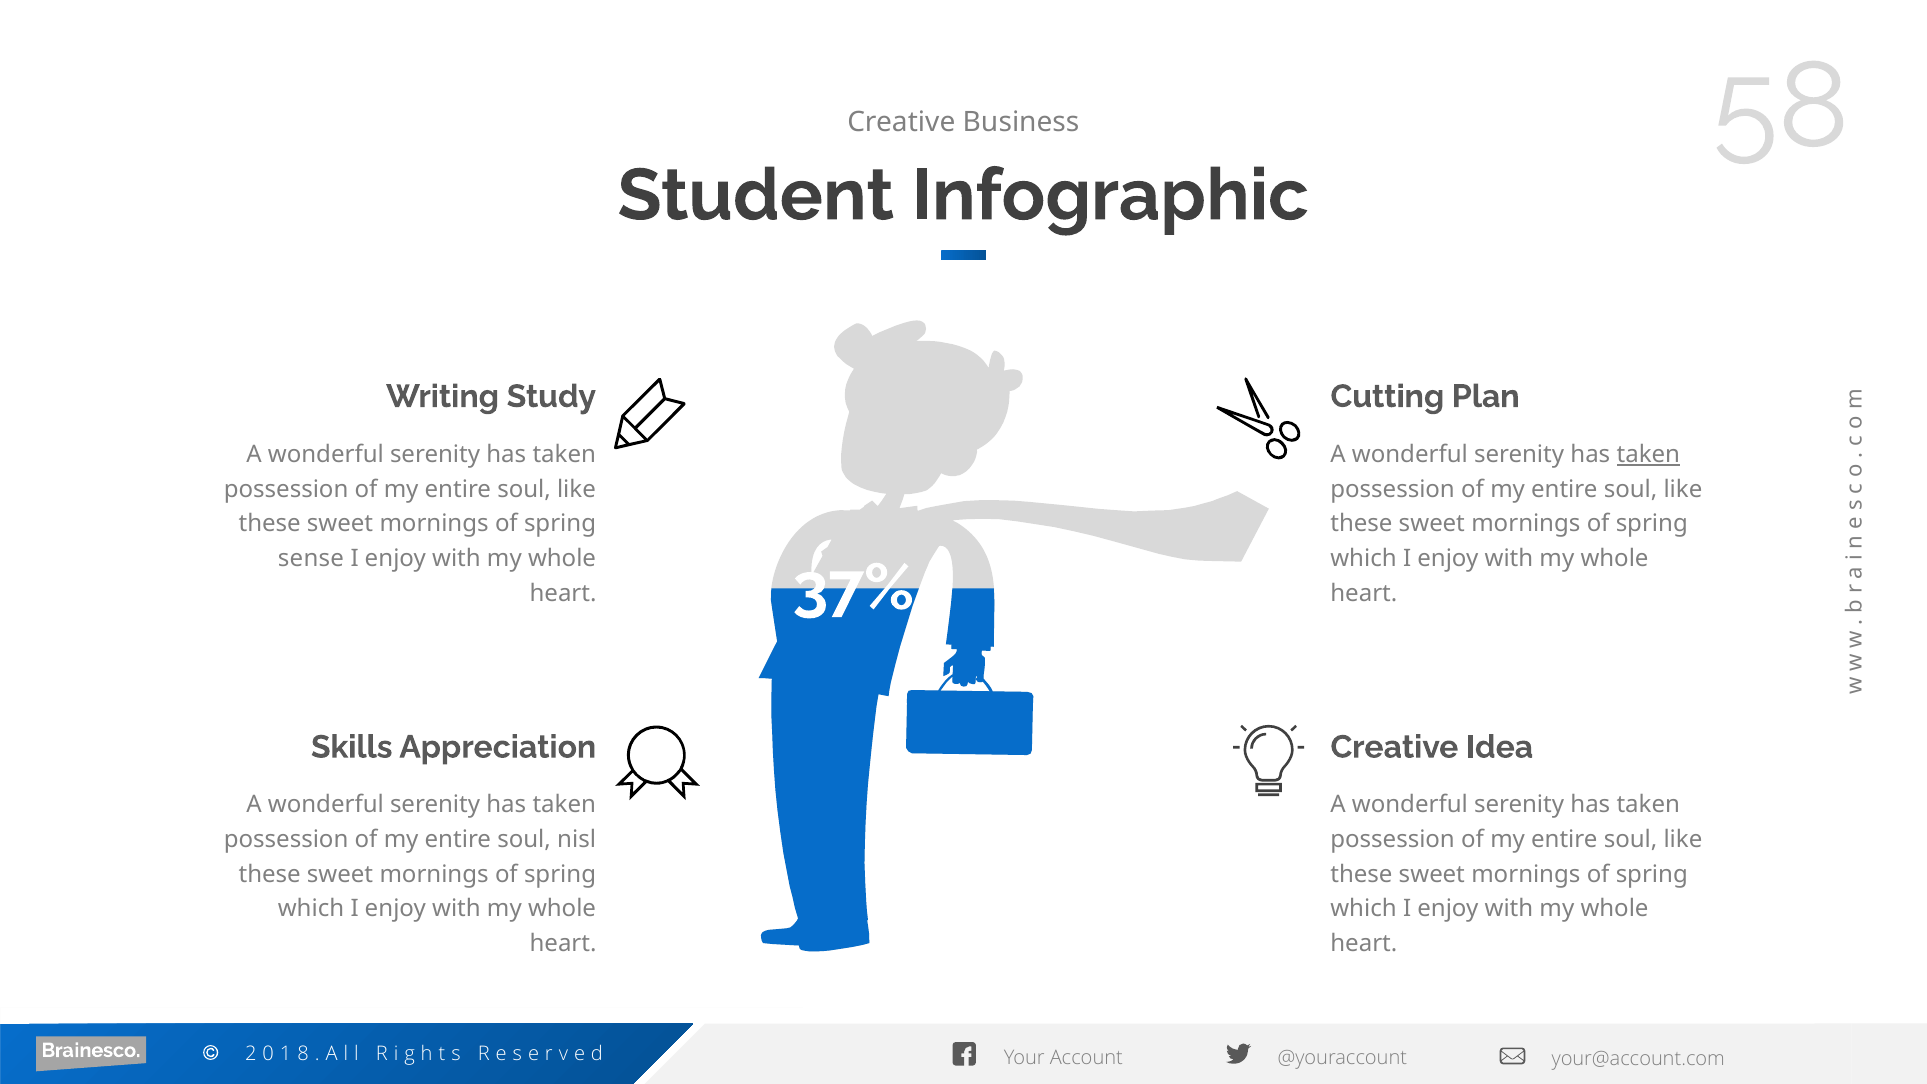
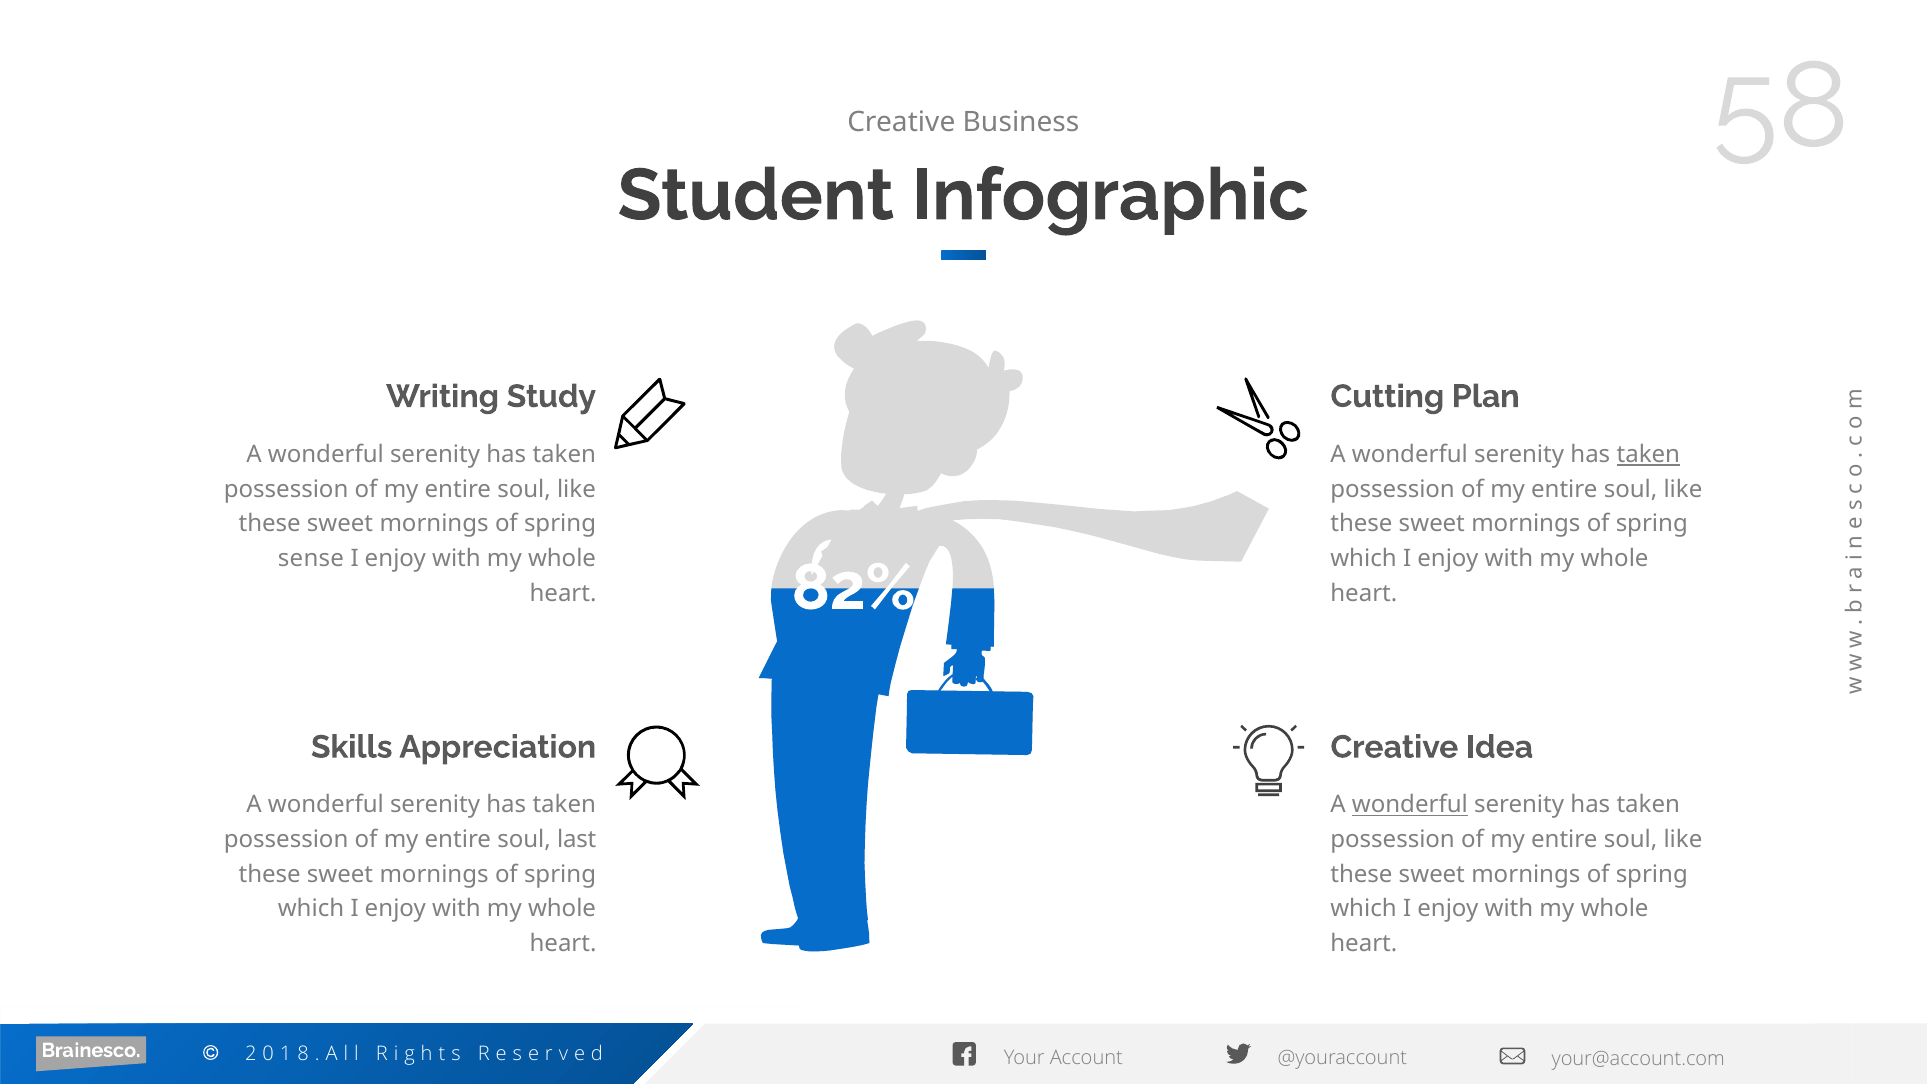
37%: 37% -> 82%
wonderful at (1410, 805) underline: none -> present
nisl: nisl -> last
